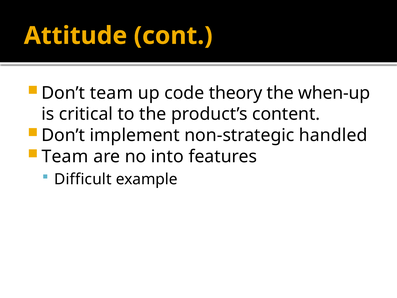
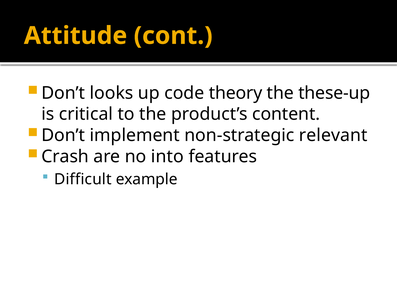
Don’t team: team -> looks
when-up: when-up -> these-up
handled: handled -> relevant
Team at (65, 156): Team -> Crash
